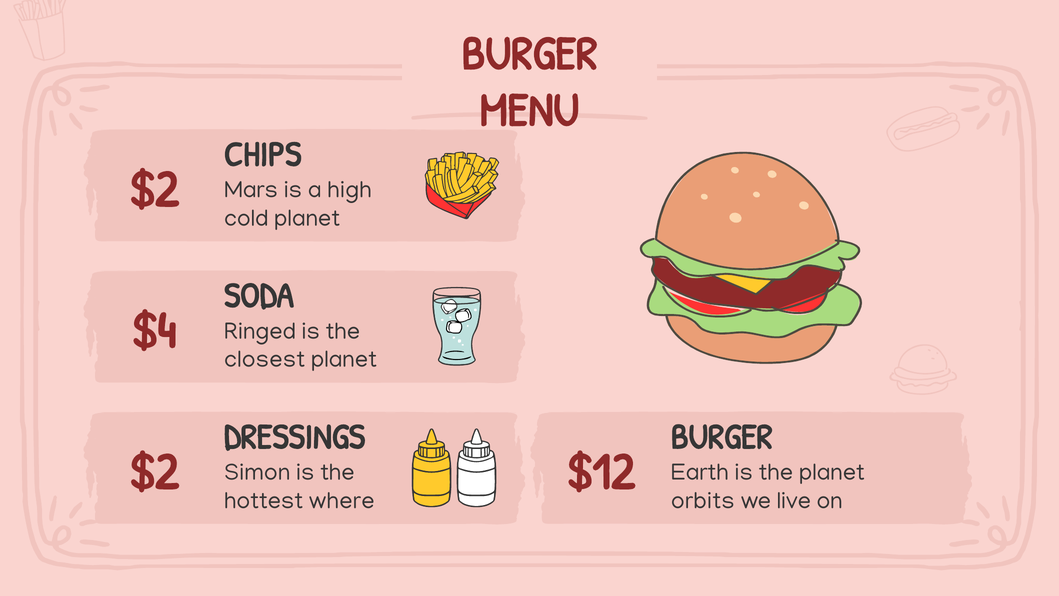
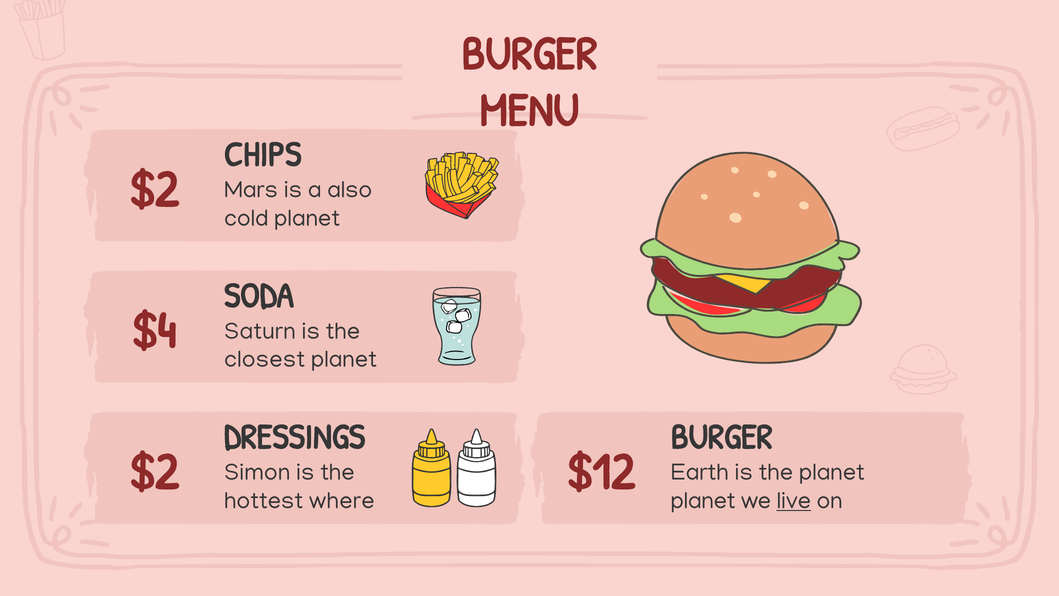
high: high -> also
Ringed: Ringed -> Saturn
orbits at (703, 500): orbits -> planet
live underline: none -> present
